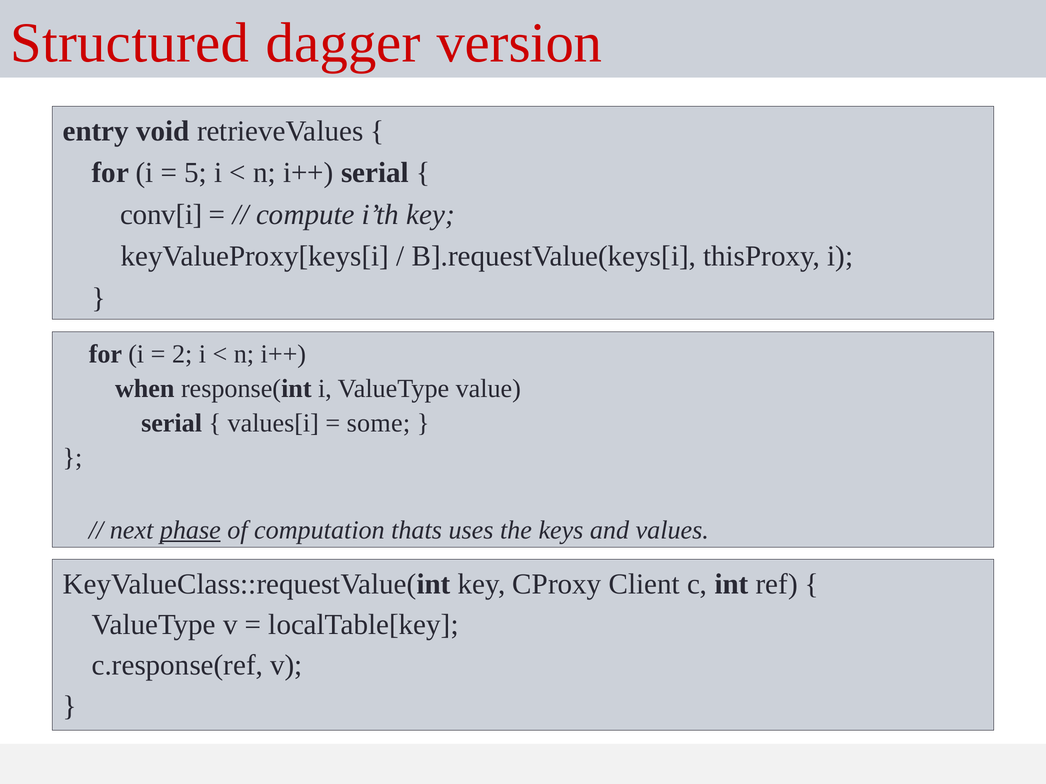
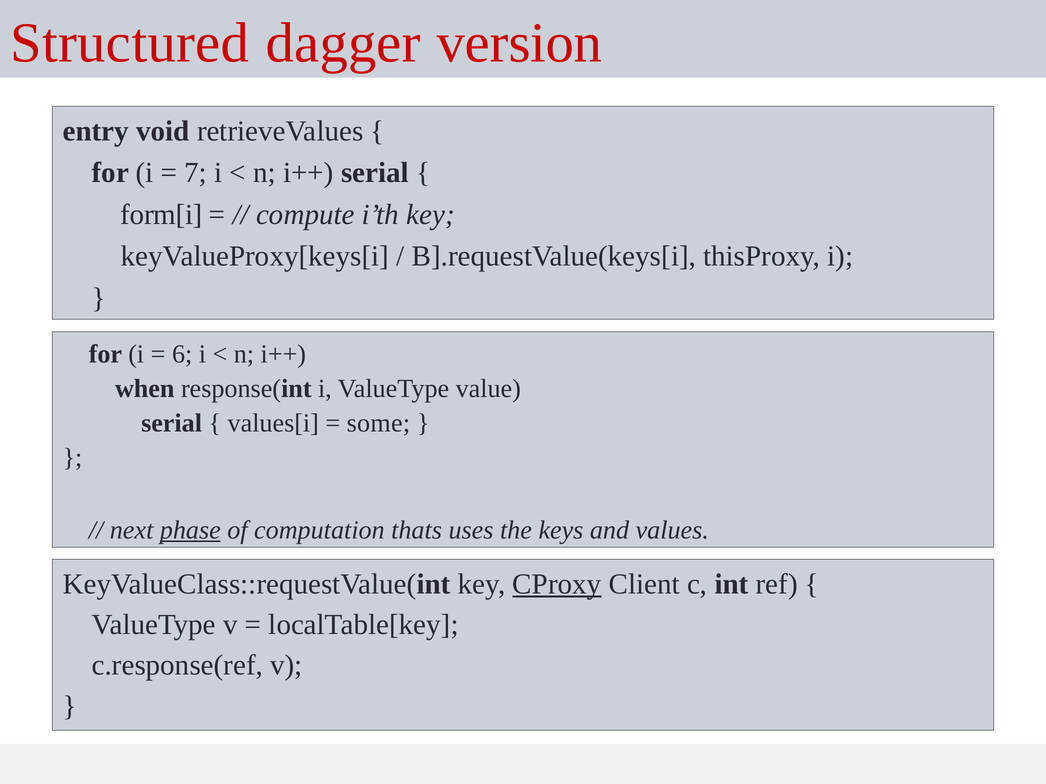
5: 5 -> 7
conv[i: conv[i -> form[i
2: 2 -> 6
CProxy underline: none -> present
